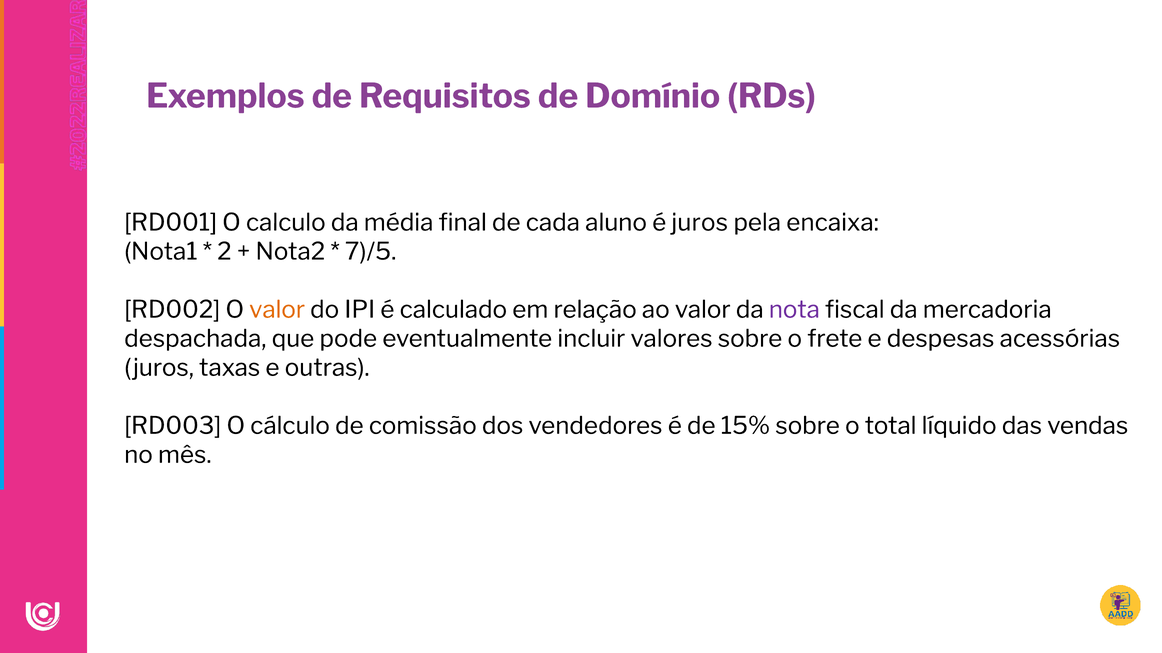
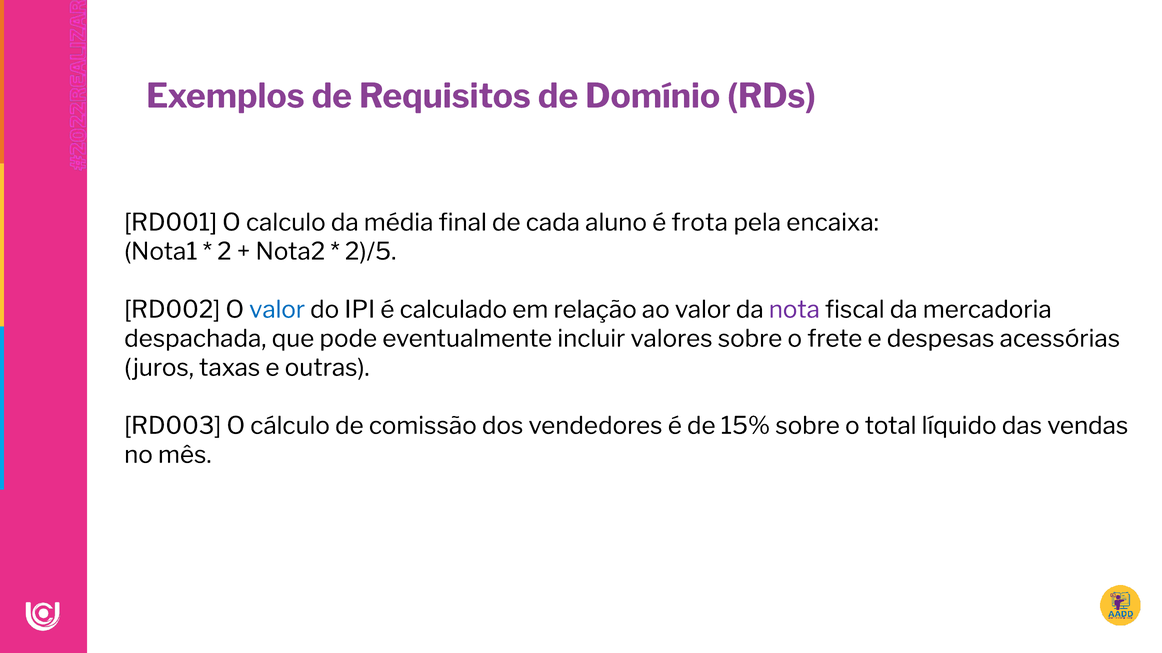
é juros: juros -> frota
7)/5: 7)/5 -> 2)/5
valor at (277, 310) colour: orange -> blue
